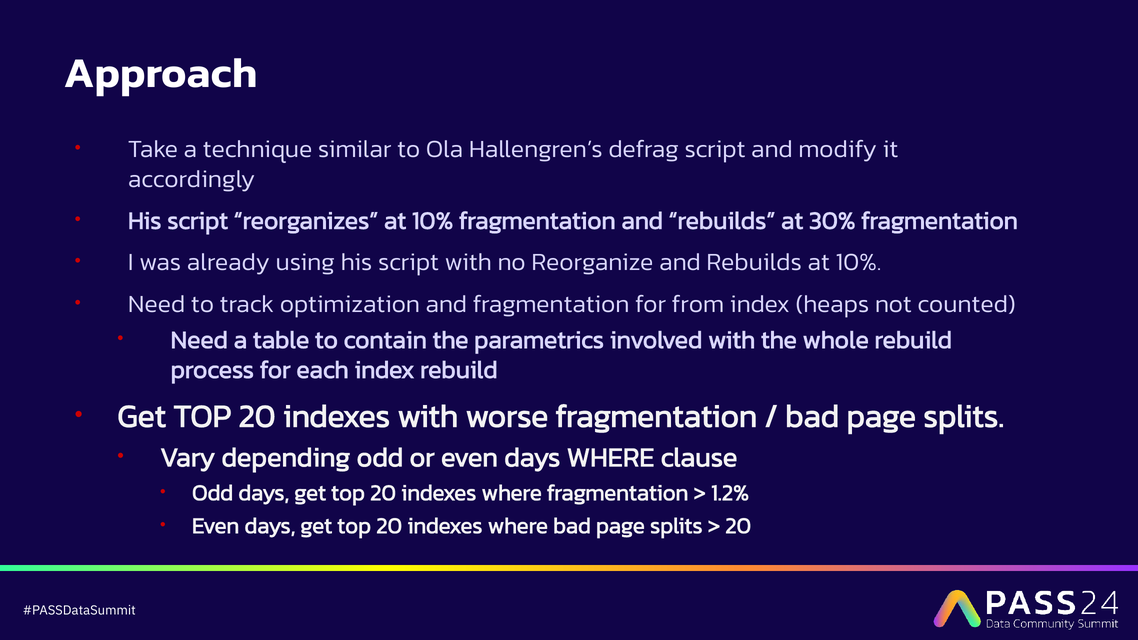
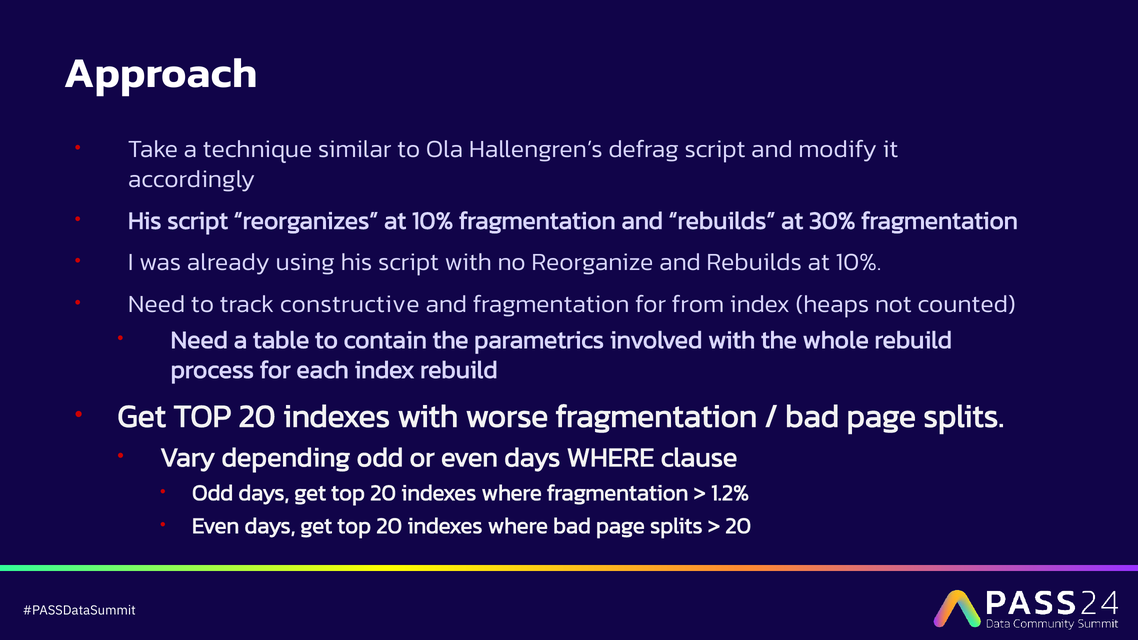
optimization: optimization -> constructive
